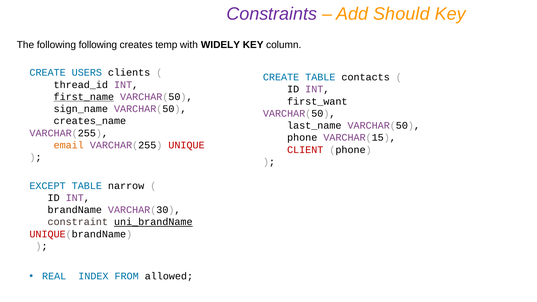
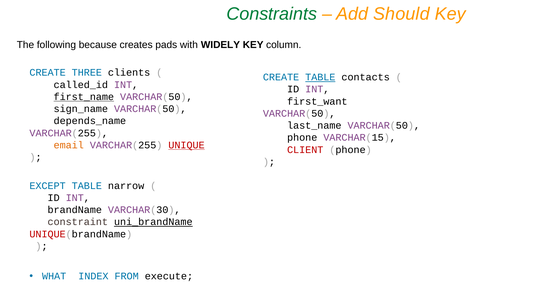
Constraints colour: purple -> green
following following: following -> because
temp: temp -> pads
USERS: USERS -> THREE
TABLE at (320, 77) underline: none -> present
thread_id: thread_id -> called_id
creates_name: creates_name -> depends_name
UNIQUE underline: none -> present
REAL: REAL -> WHAT
allowed: allowed -> execute
